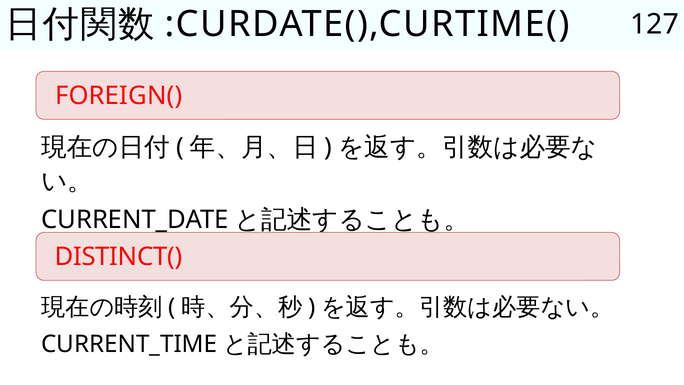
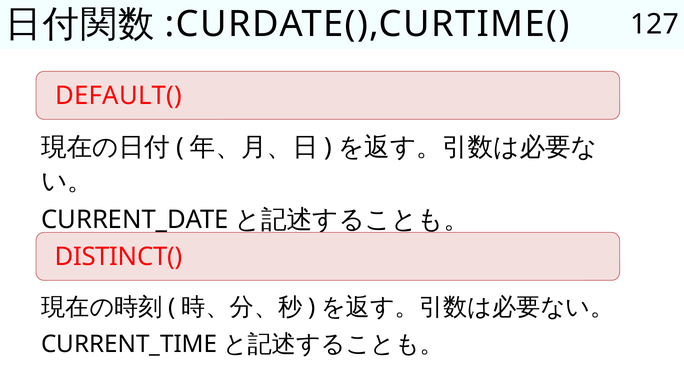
FOREIGN(: FOREIGN( -> DEFAULT(
